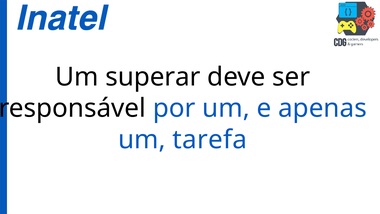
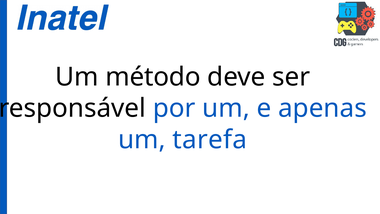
superar: superar -> método
